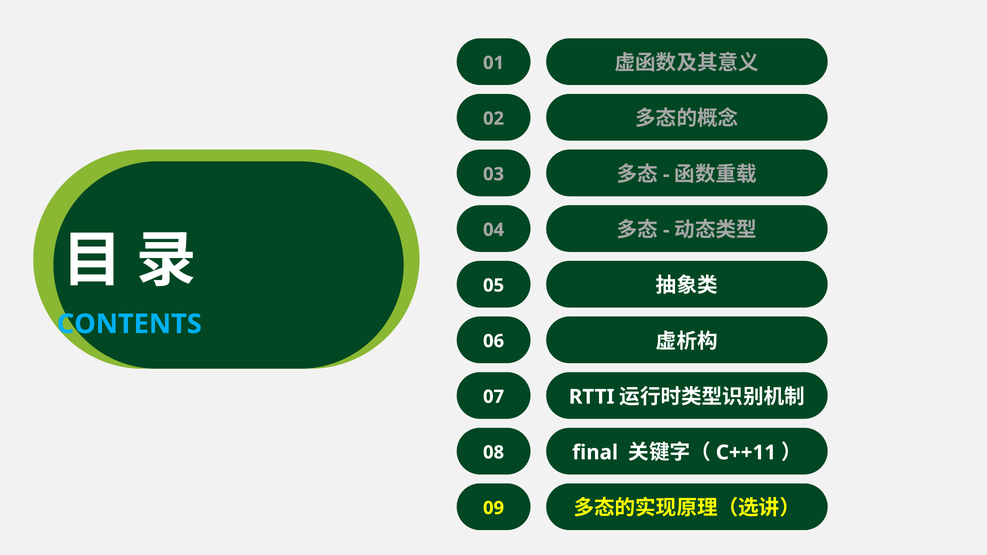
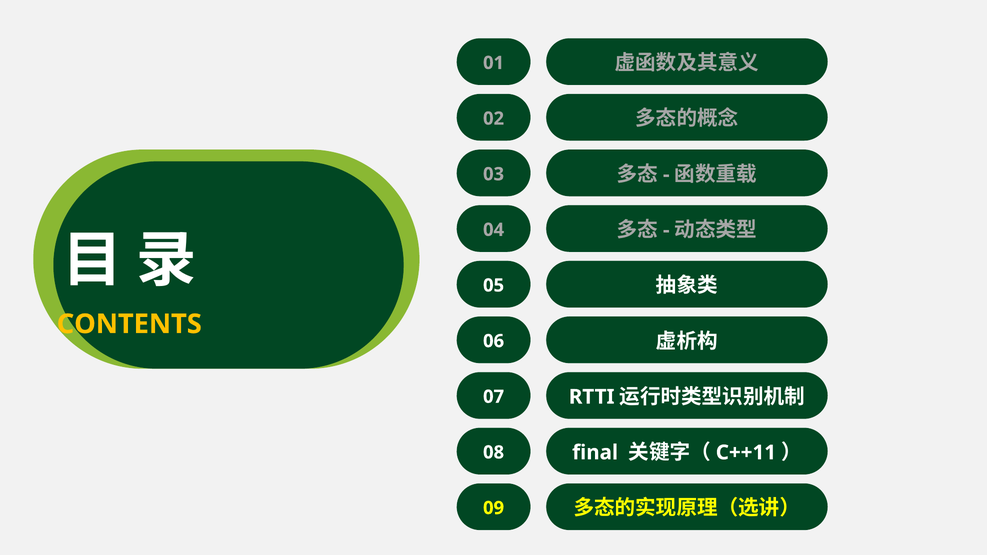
CONTENTS colour: light blue -> yellow
